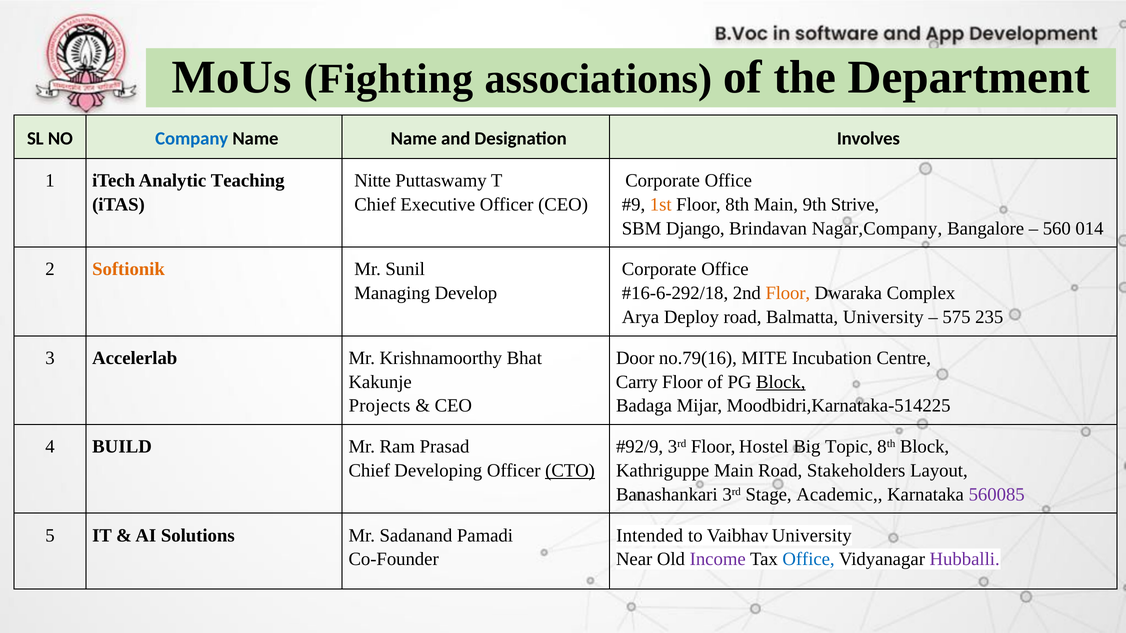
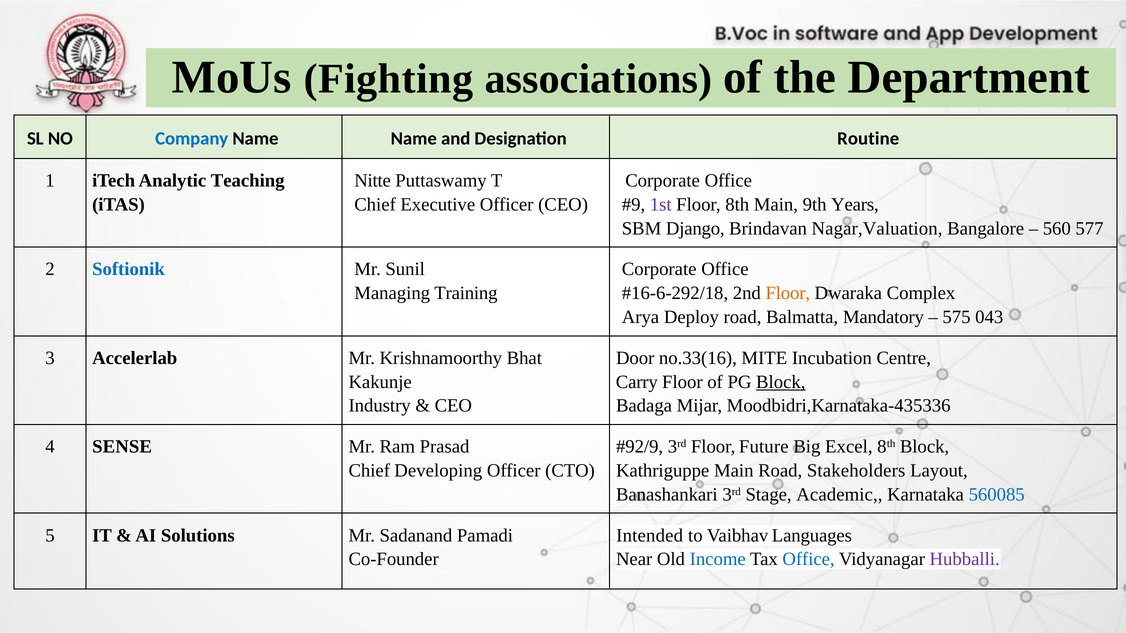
Involves: Involves -> Routine
1st colour: orange -> purple
Strive: Strive -> Years
Nagar,Company: Nagar,Company -> Nagar,Valuation
014: 014 -> 577
Softionik colour: orange -> blue
Develop: Develop -> Training
Balmatta University: University -> Mandatory
235: 235 -> 043
no.79(16: no.79(16 -> no.33(16
Projects: Projects -> Industry
Moodbidri,Karnataka-514225: Moodbidri,Karnataka-514225 -> Moodbidri,Karnataka-435336
BUILD: BUILD -> SENSE
Hostel: Hostel -> Future
Topic: Topic -> Excel
CTO underline: present -> none
560085 colour: purple -> blue
Vaibhav University: University -> Languages
Income colour: purple -> blue
